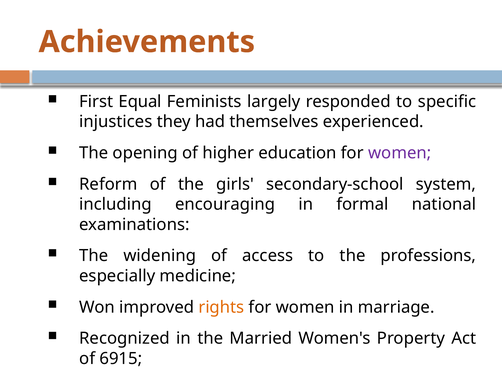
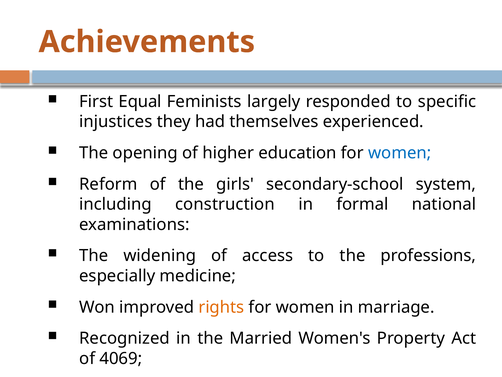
women at (400, 153) colour: purple -> blue
encouraging: encouraging -> construction
6915: 6915 -> 4069
